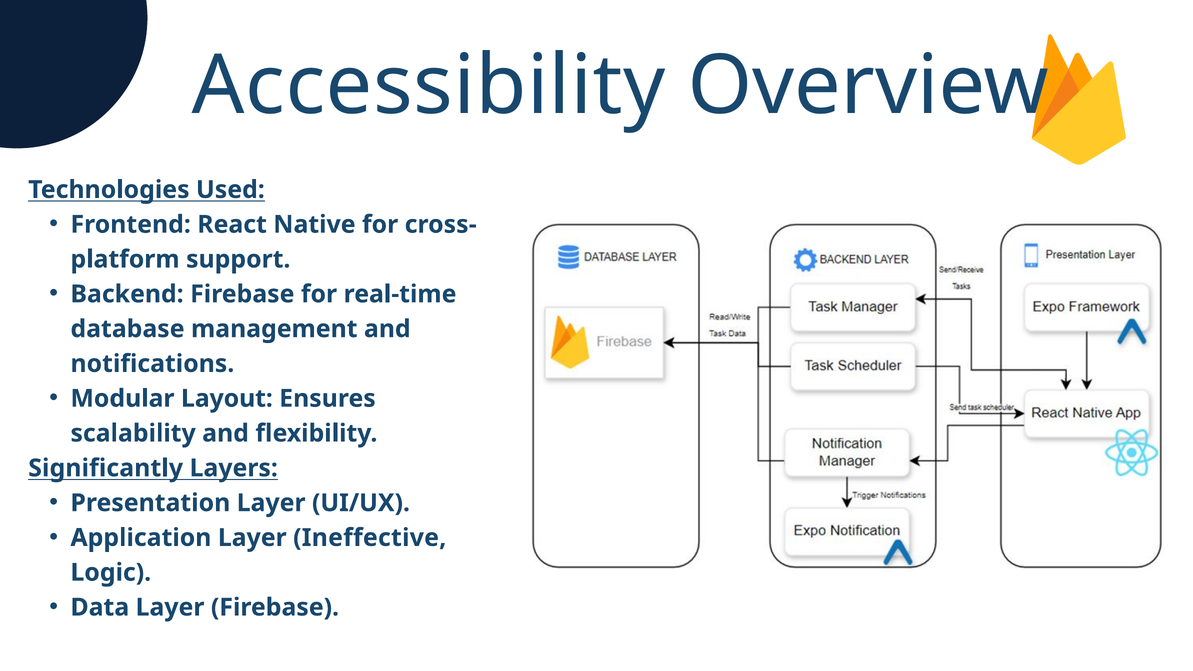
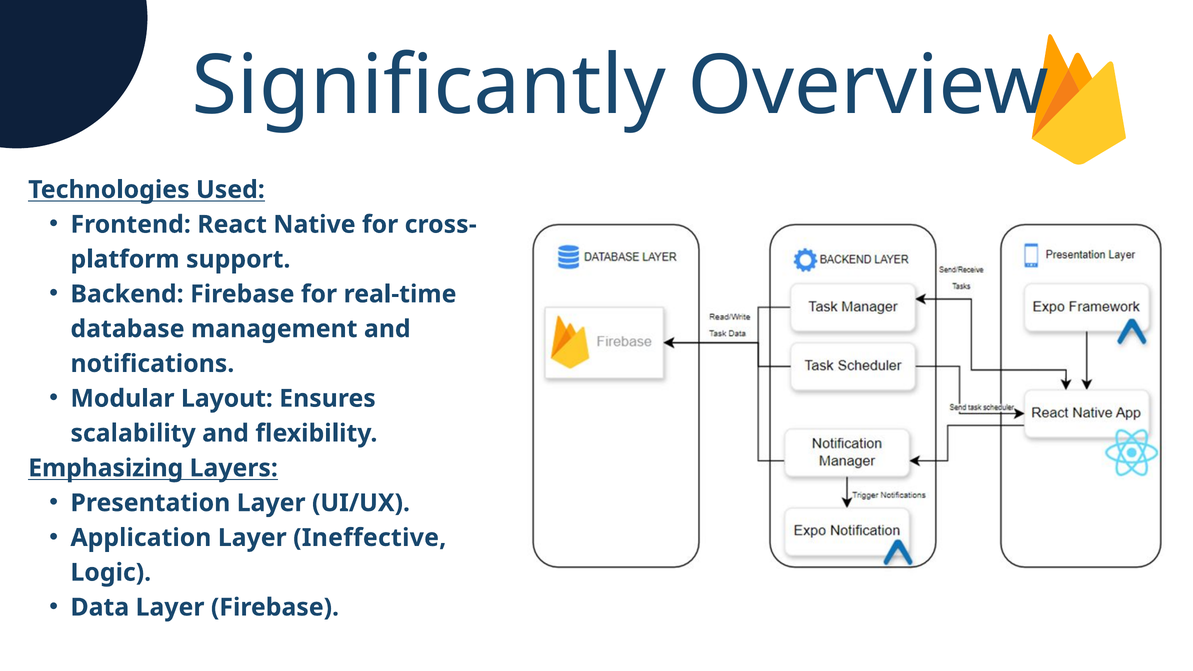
Accessibility: Accessibility -> Significantly
Significantly: Significantly -> Emphasizing
